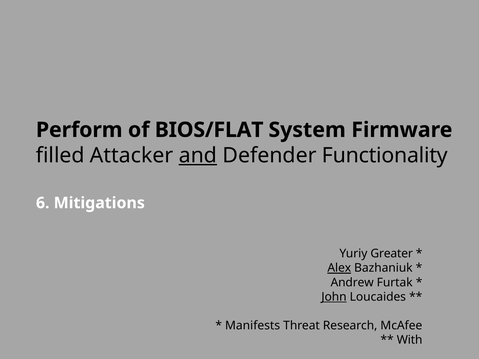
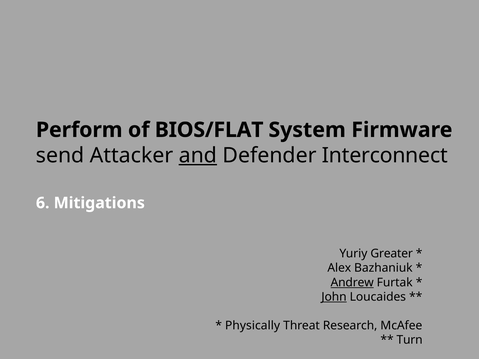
filled: filled -> send
Functionality: Functionality -> Interconnect
Alex underline: present -> none
Andrew underline: none -> present
Manifests: Manifests -> Physically
With: With -> Turn
